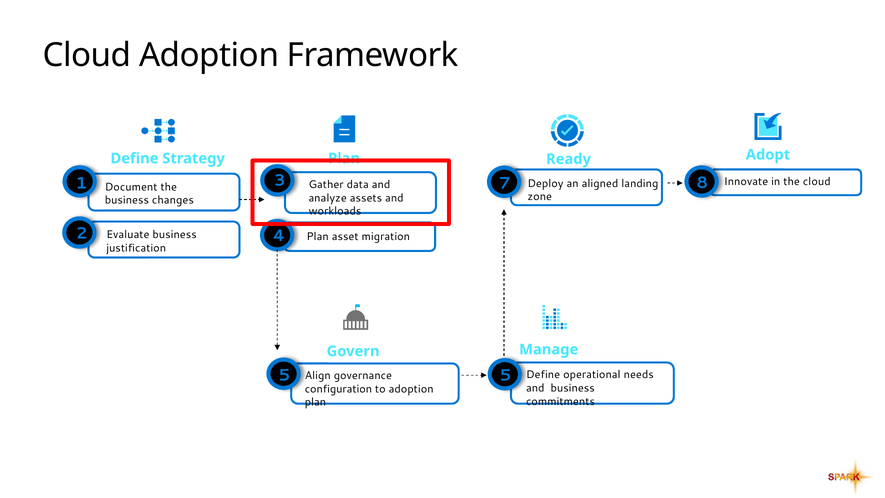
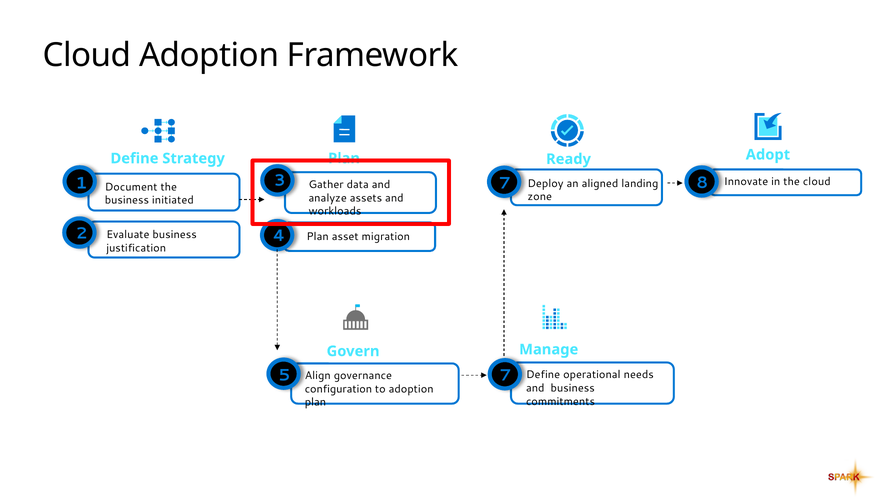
changes: changes -> initiated
5 5: 5 -> 7
